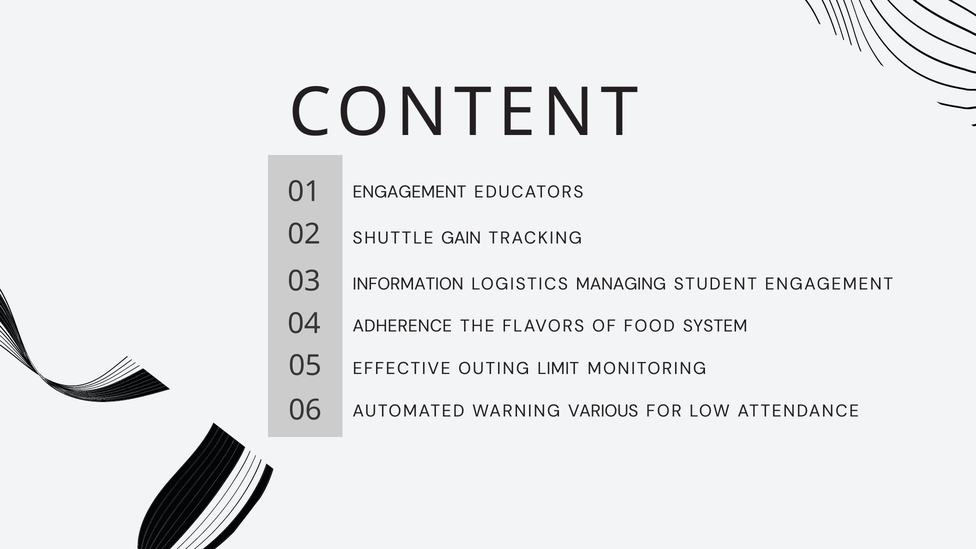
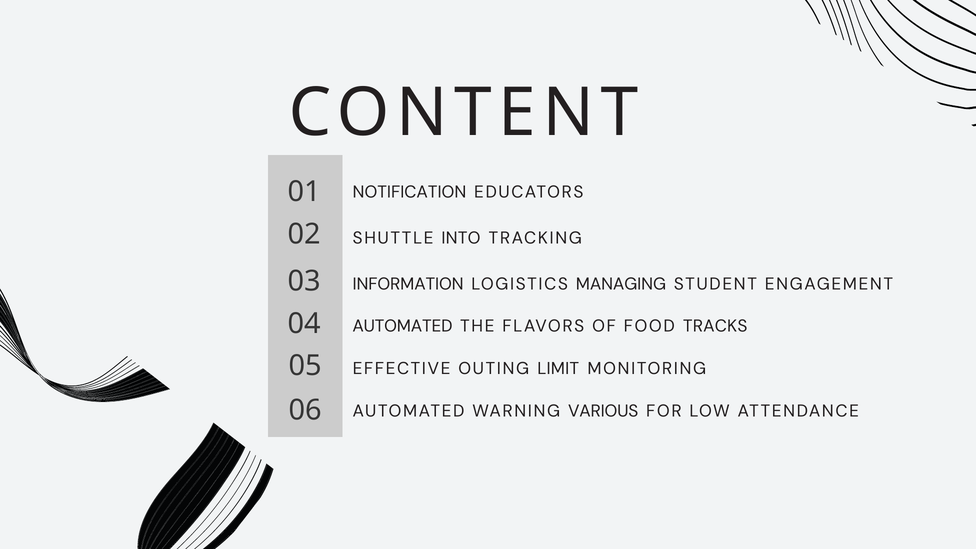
ENGAGEMENT at (409, 192): ENGAGEMENT -> NOTIFICATION
GAIN: GAIN -> INTO
ADHERENCE at (402, 326): ADHERENCE -> AUTOMATED
SYSTEM: SYSTEM -> TRACKS
